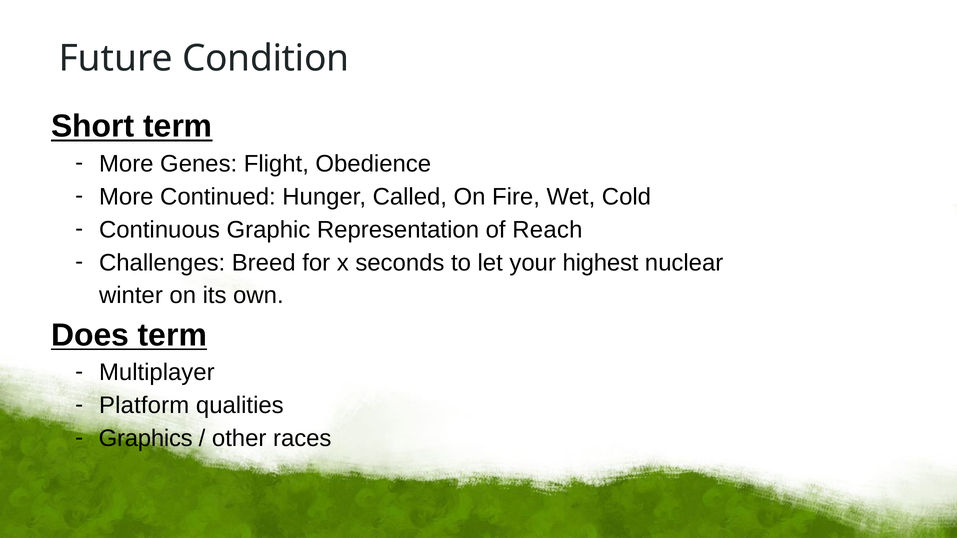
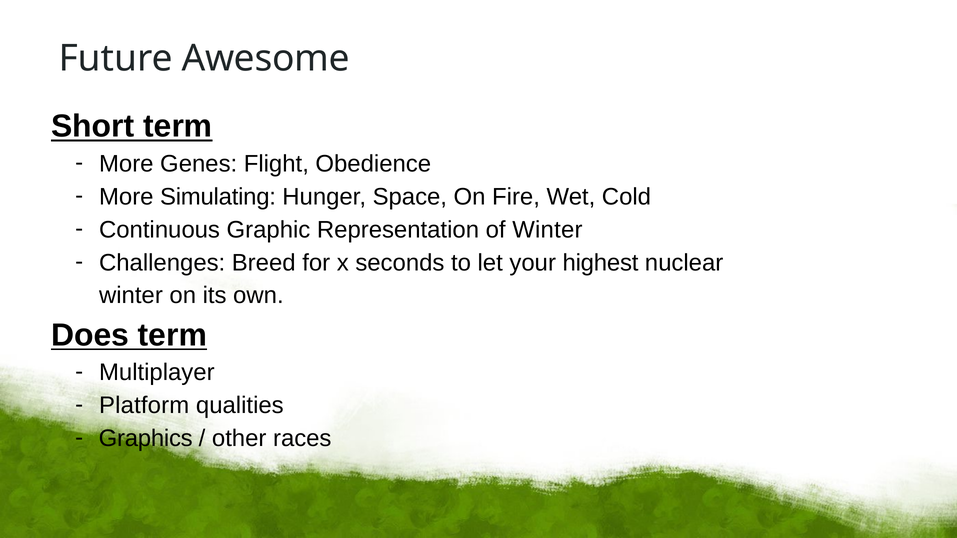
Condition: Condition -> Awesome
Continued: Continued -> Simulating
Called: Called -> Space
of Reach: Reach -> Winter
